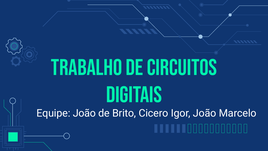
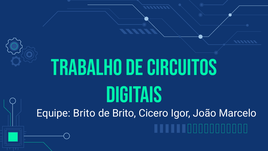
Equipe João: João -> Brito
